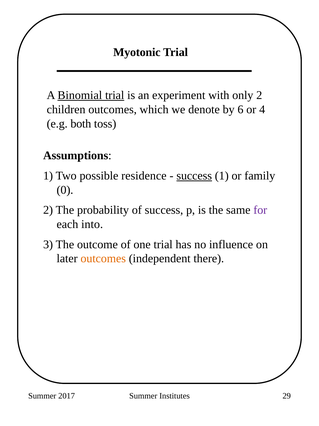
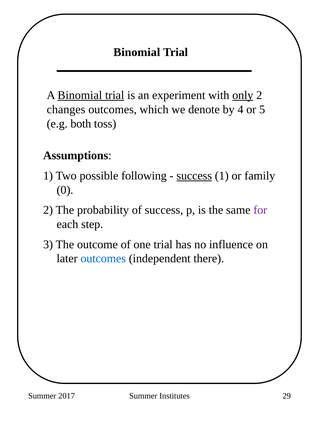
Myotonic at (137, 52): Myotonic -> Binomial
only underline: none -> present
children: children -> changes
6: 6 -> 4
4: 4 -> 5
residence: residence -> following
into: into -> step
outcomes at (103, 258) colour: orange -> blue
